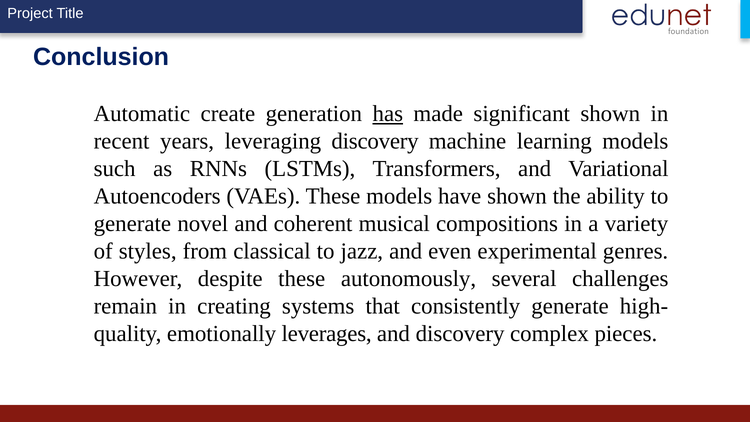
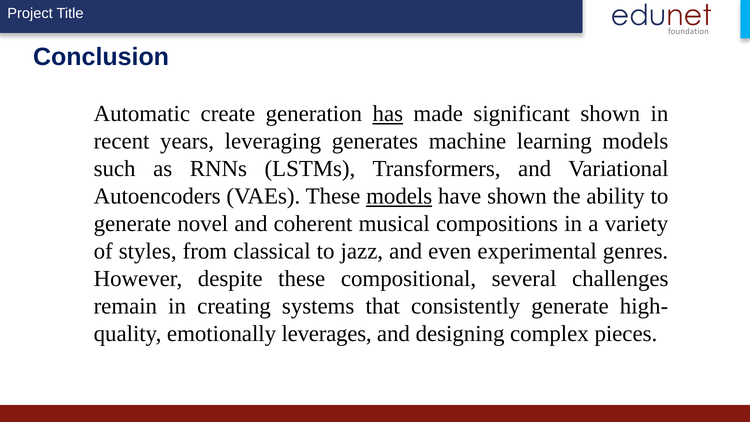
leveraging discovery: discovery -> generates
models at (399, 196) underline: none -> present
autonomously: autonomously -> compositional
and discovery: discovery -> designing
